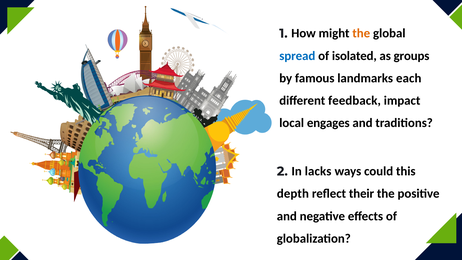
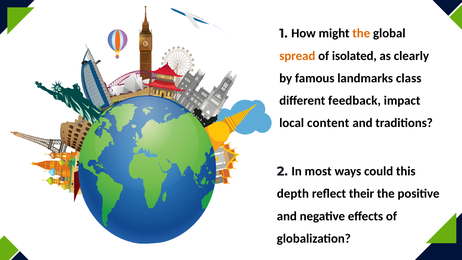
spread colour: blue -> orange
groups: groups -> clearly
each: each -> class
engages: engages -> content
lacks: lacks -> most
